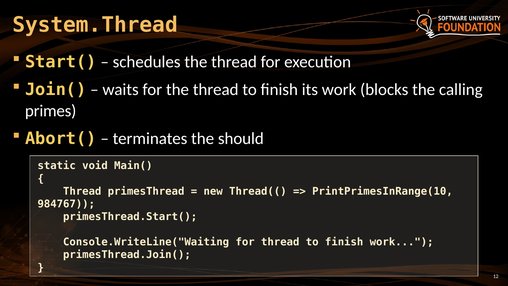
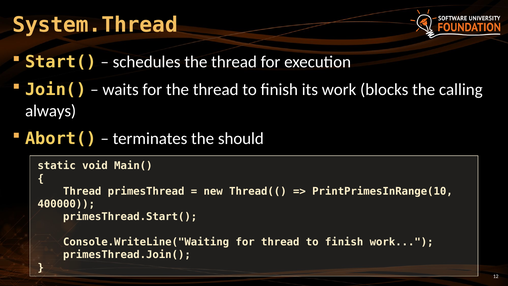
primes: primes -> always
984767: 984767 -> 400000
